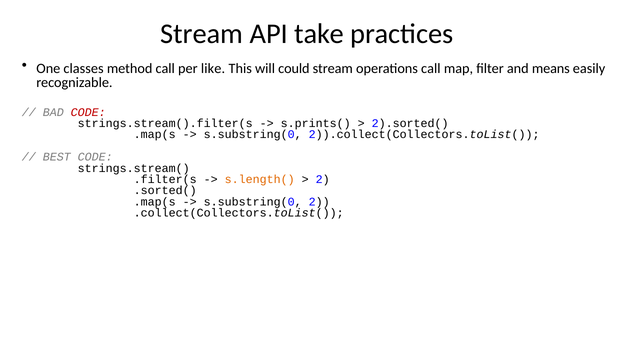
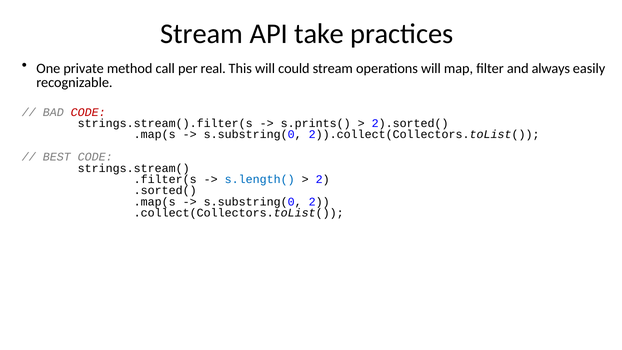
classes: classes -> private
like: like -> real
operations call: call -> will
means: means -> always
s.length( colour: orange -> blue
